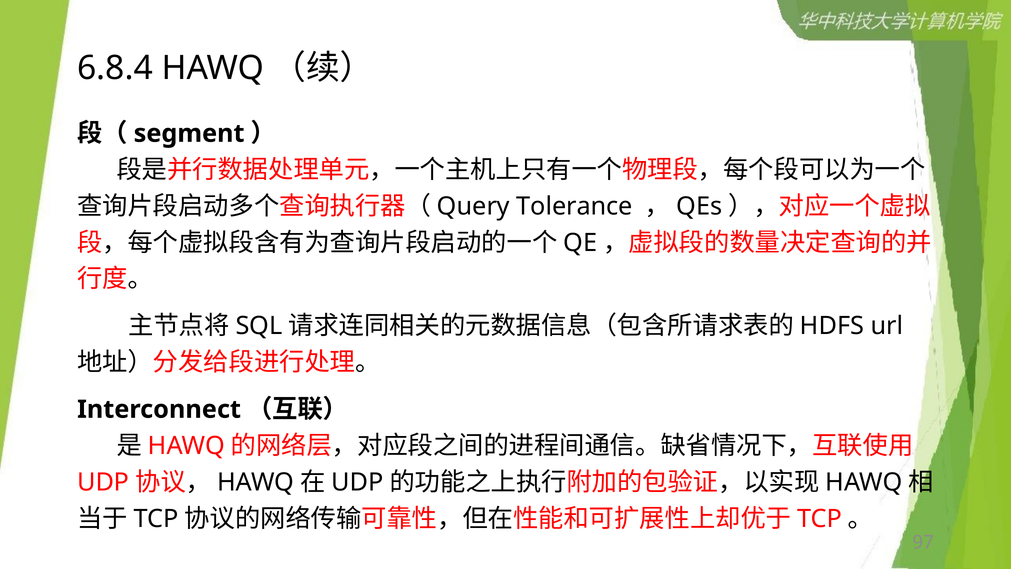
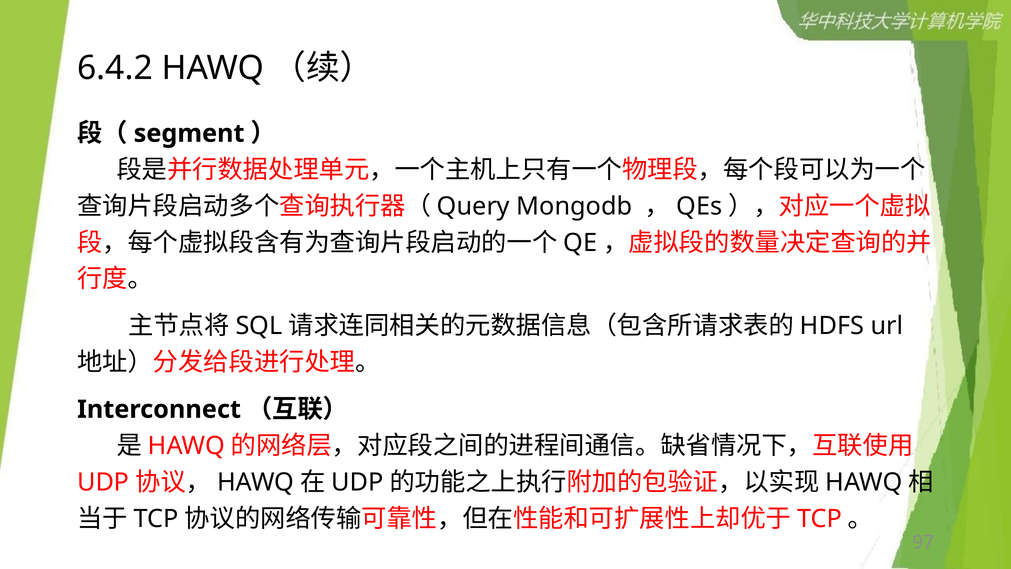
6.8.4: 6.8.4 -> 6.4.2
Tolerance: Tolerance -> Mongodb
